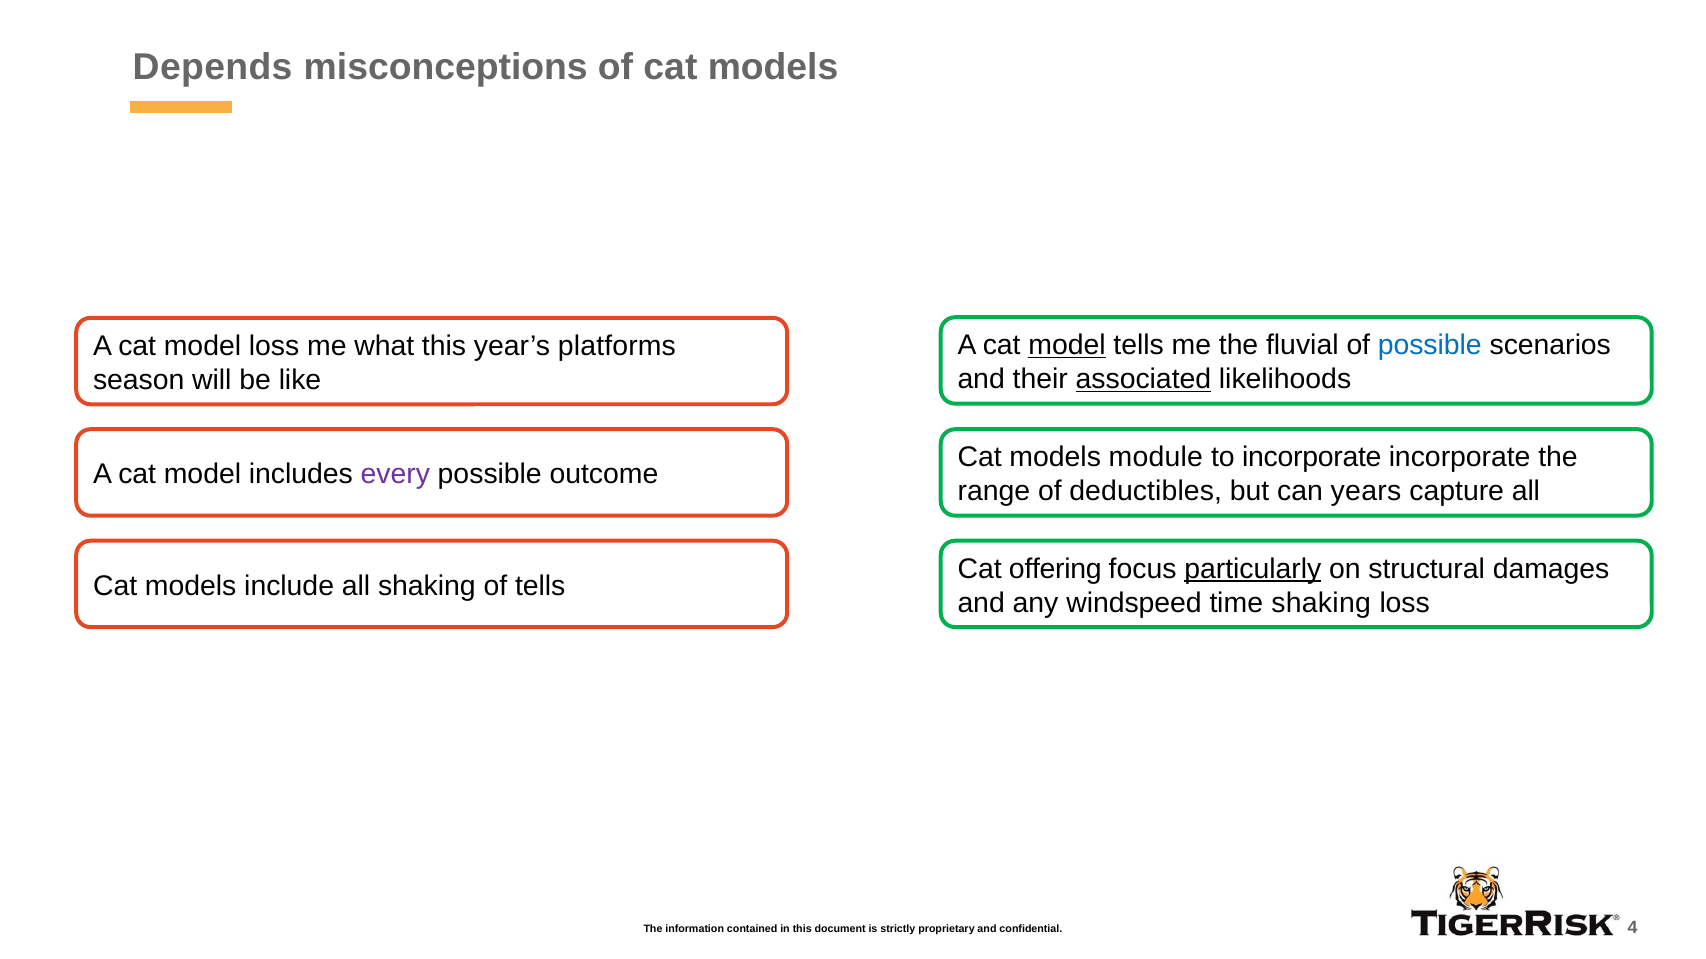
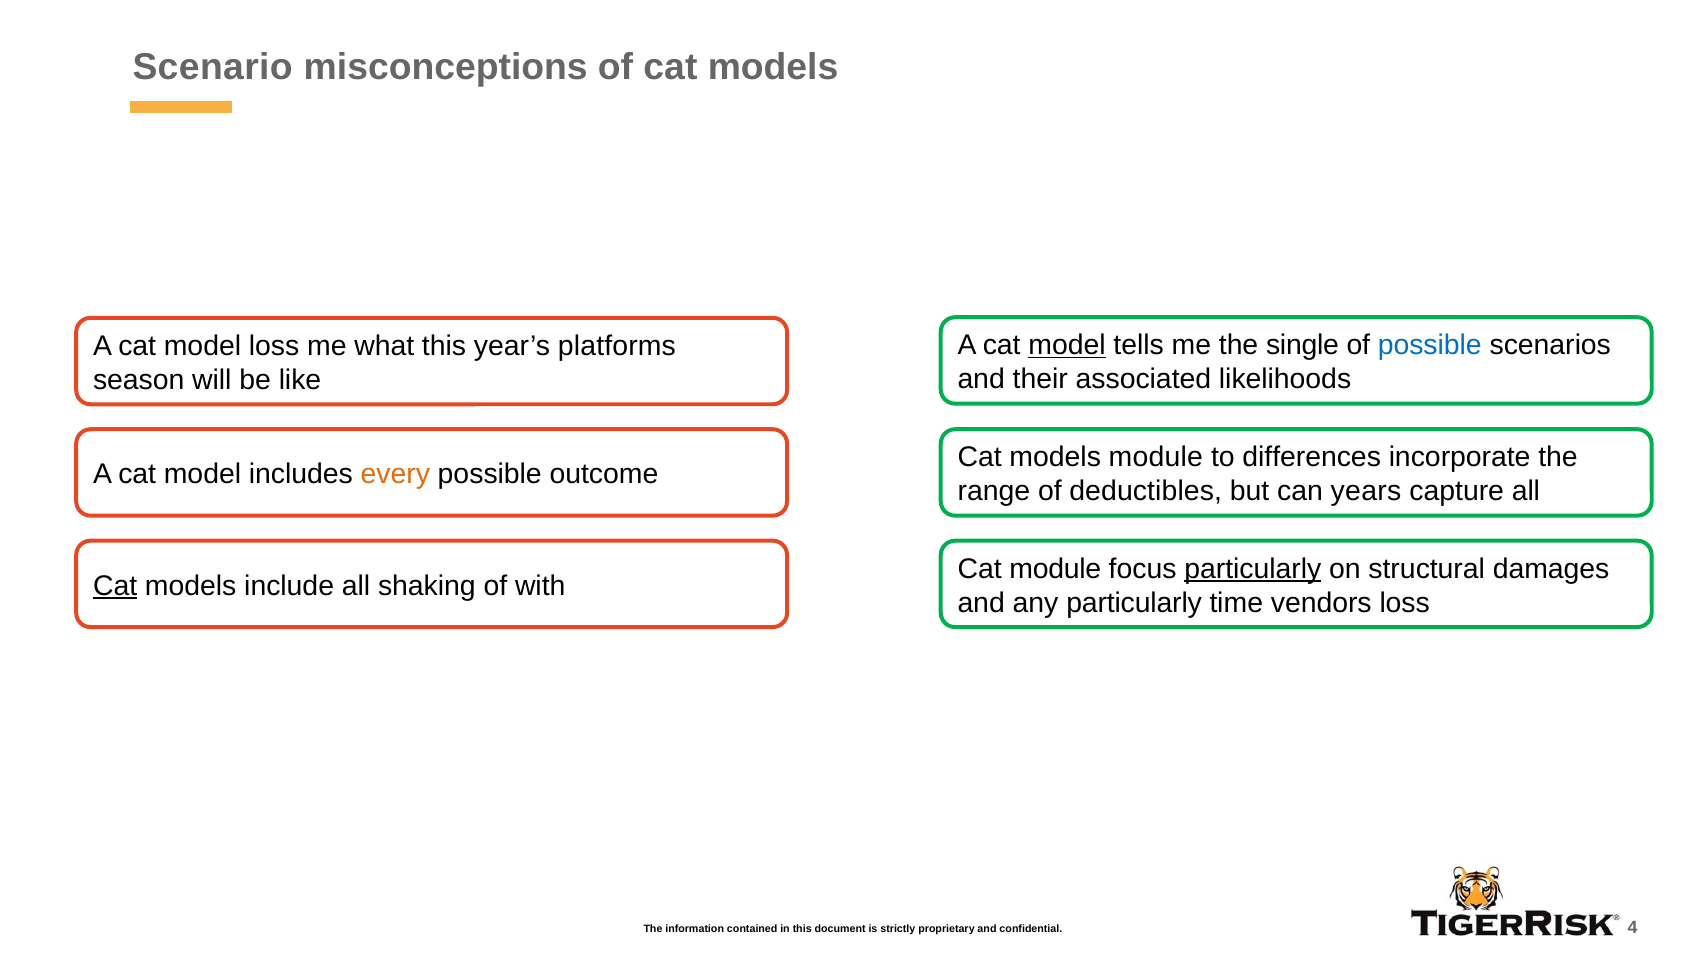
Depends: Depends -> Scenario
fluvial: fluvial -> single
associated underline: present -> none
to incorporate: incorporate -> differences
every colour: purple -> orange
Cat offering: offering -> module
Cat at (115, 586) underline: none -> present
of tells: tells -> with
any windspeed: windspeed -> particularly
time shaking: shaking -> vendors
